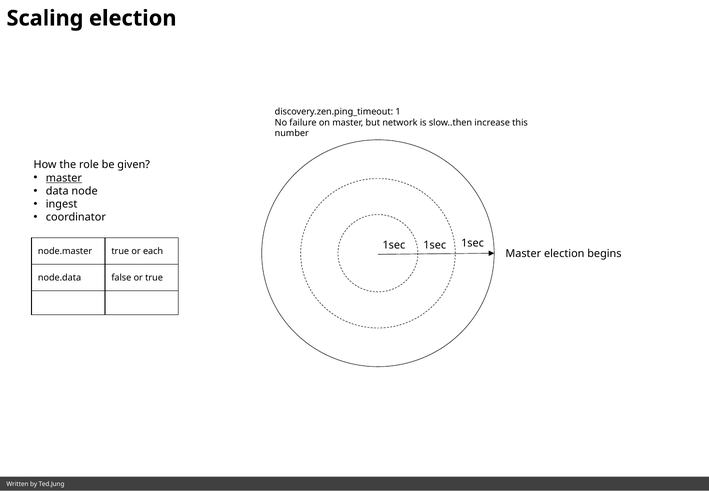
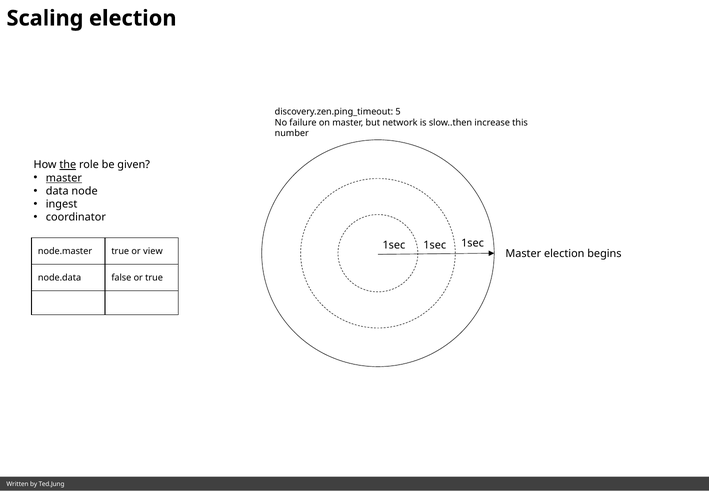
1: 1 -> 5
the underline: none -> present
each: each -> view
